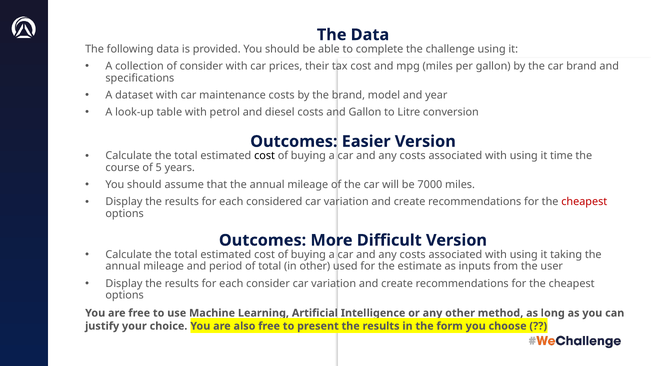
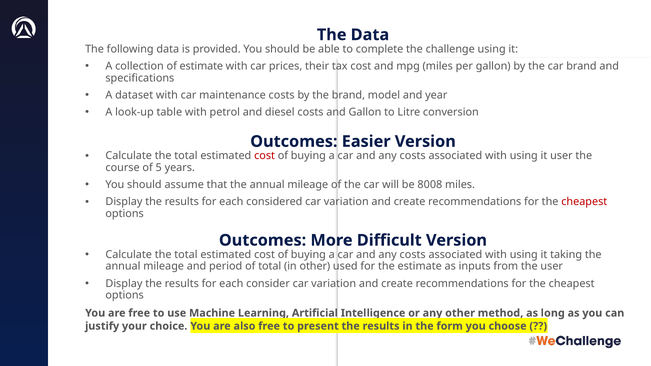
of consider: consider -> estimate
cost at (265, 156) colour: black -> red
it time: time -> user
7000: 7000 -> 8008
